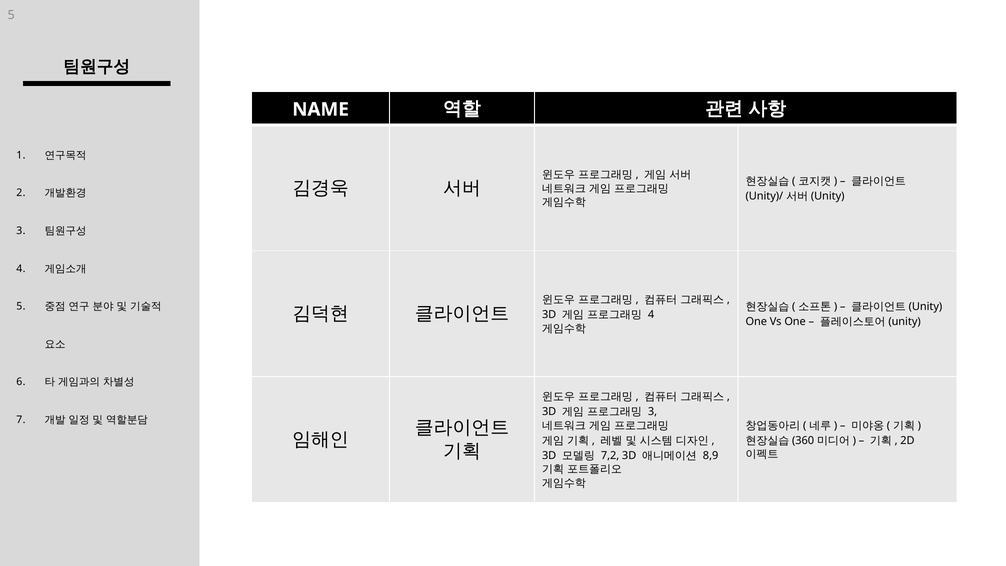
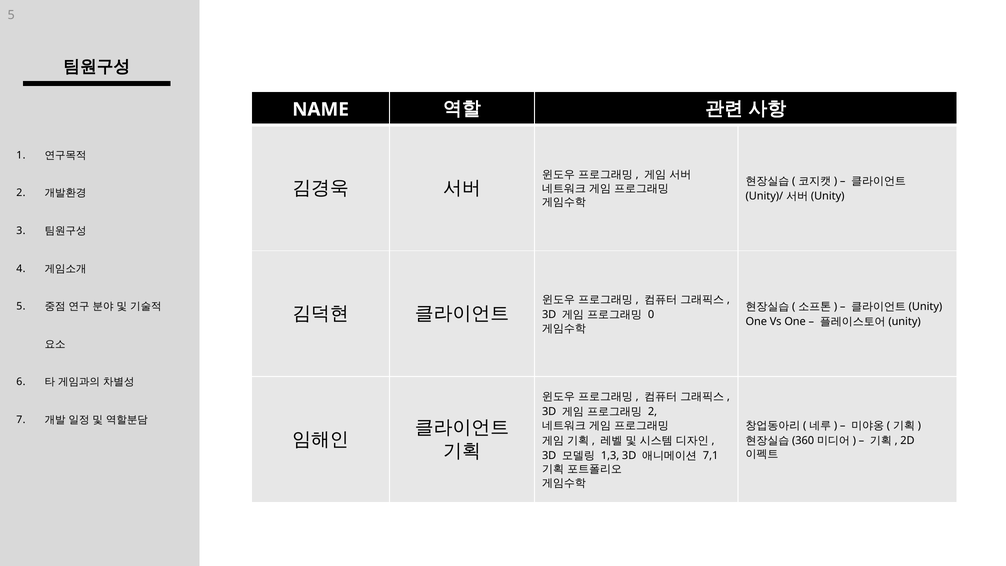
4 at (651, 315): 4 -> 0
3 at (653, 412): 3 -> 2
7,2: 7,2 -> 1,3
8,9: 8,9 -> 7,1
